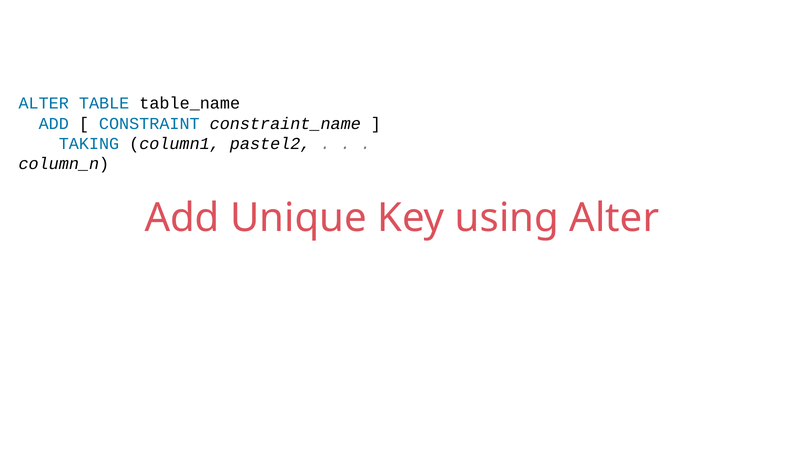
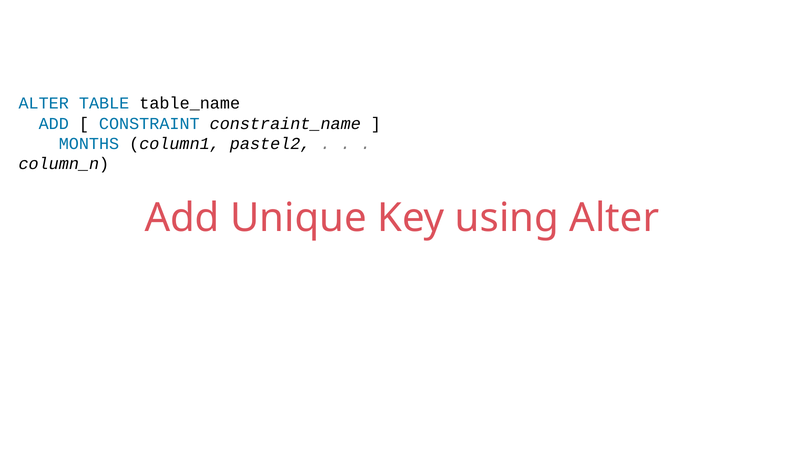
TAKING: TAKING -> MONTHS
